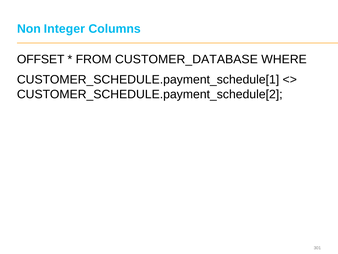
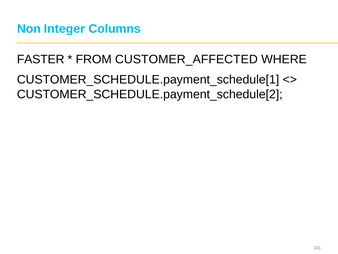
OFFSET: OFFSET -> FASTER
CUSTOMER_DATABASE: CUSTOMER_DATABASE -> CUSTOMER_AFFECTED
